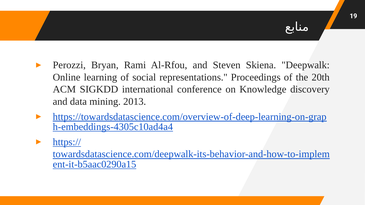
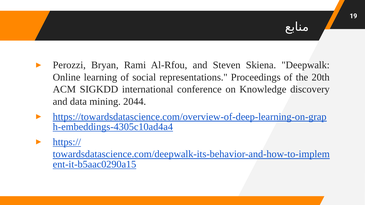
2013: 2013 -> 2044
